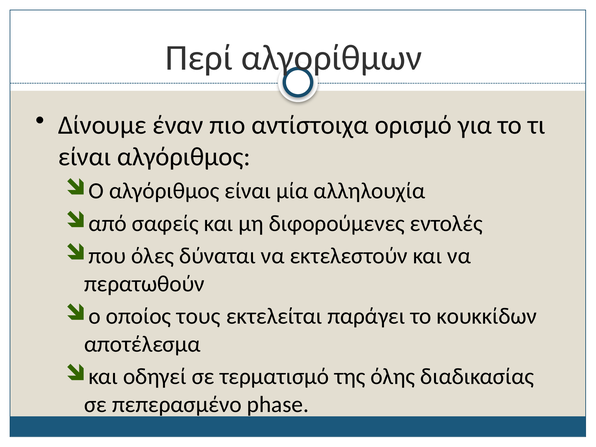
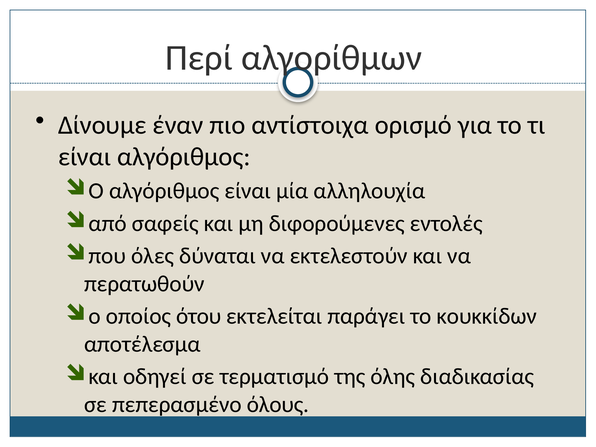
τους: τους -> ότου
phase: phase -> όλους
